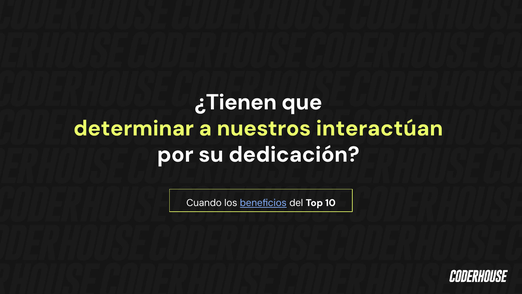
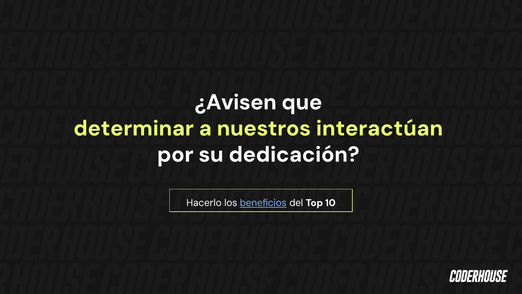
¿Tienen: ¿Tienen -> ¿Avisen
Cuando: Cuando -> Hacerlo
